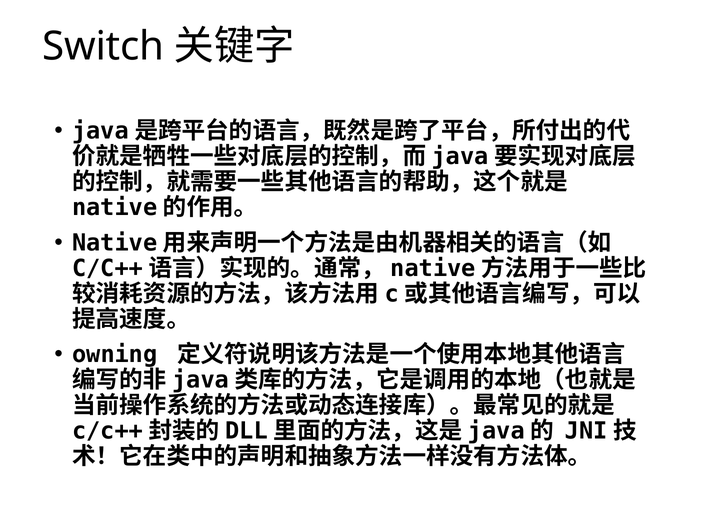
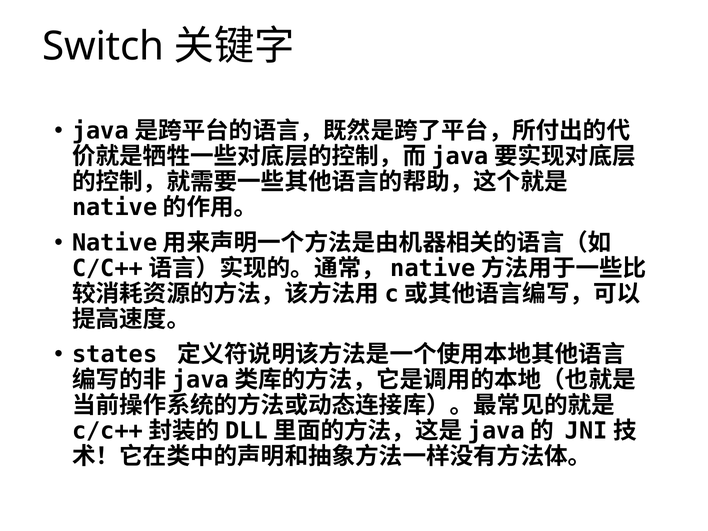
owning: owning -> states
